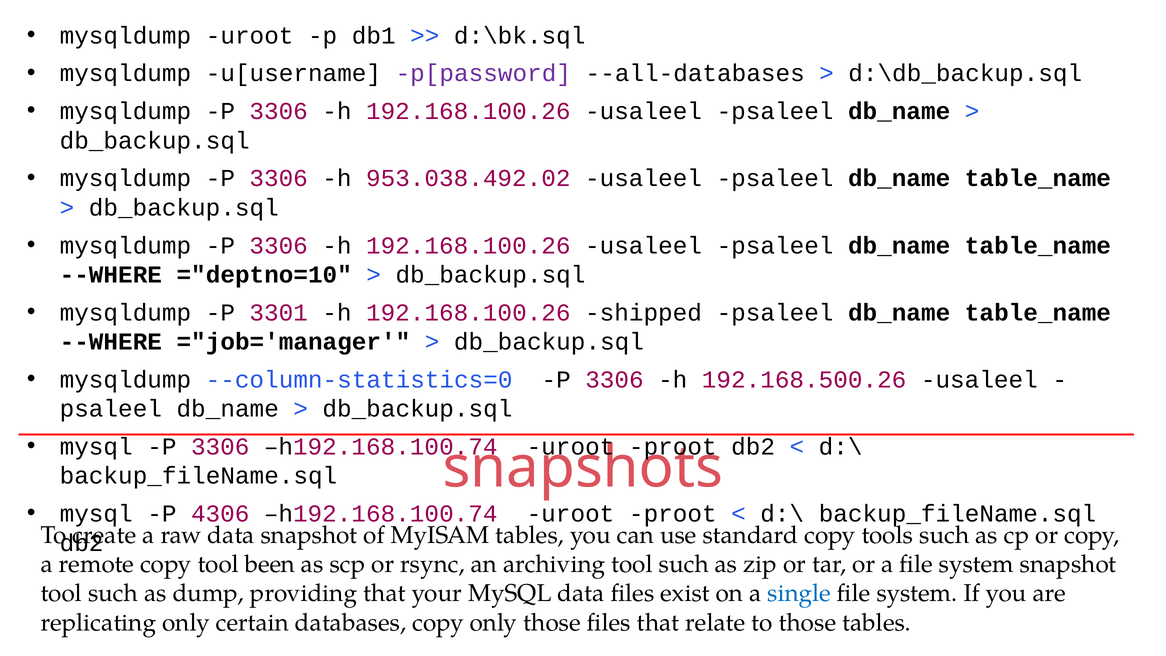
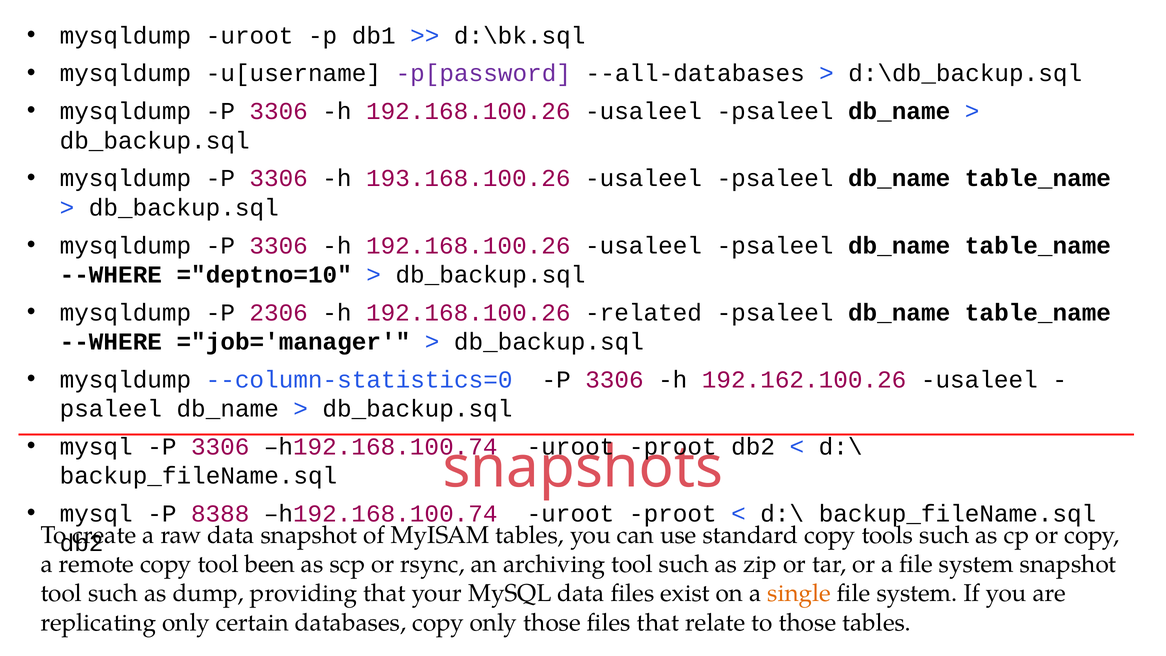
953.038.492.02: 953.038.492.02 -> 193.168.100.26
3301: 3301 -> 2306
shipped: shipped -> related
192.168.500.26: 192.168.500.26 -> 192.162.100.26
4306: 4306 -> 8388
single colour: blue -> orange
